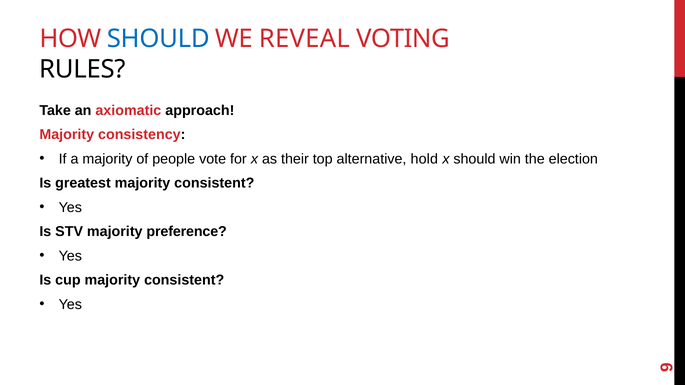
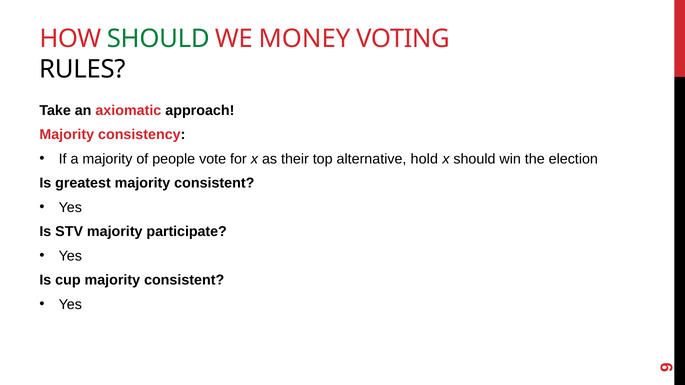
SHOULD at (158, 39) colour: blue -> green
REVEAL: REVEAL -> MONEY
preference: preference -> participate
